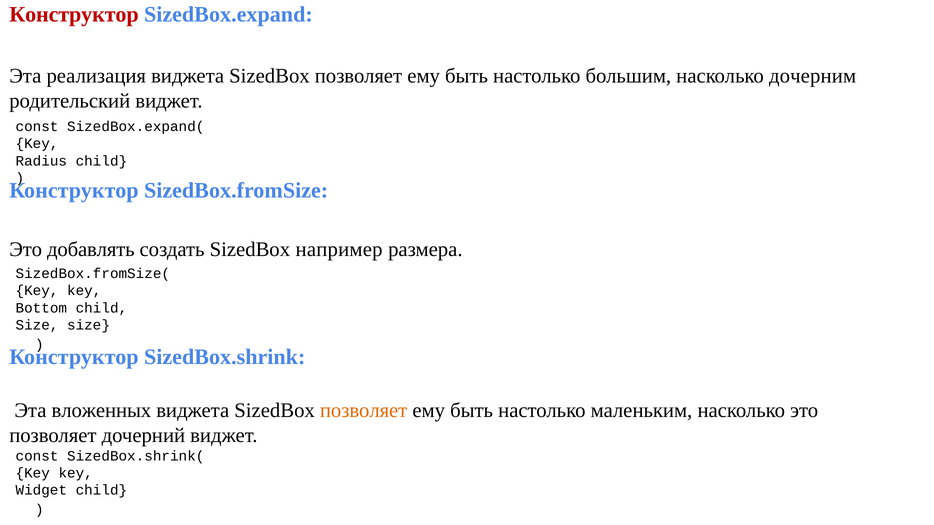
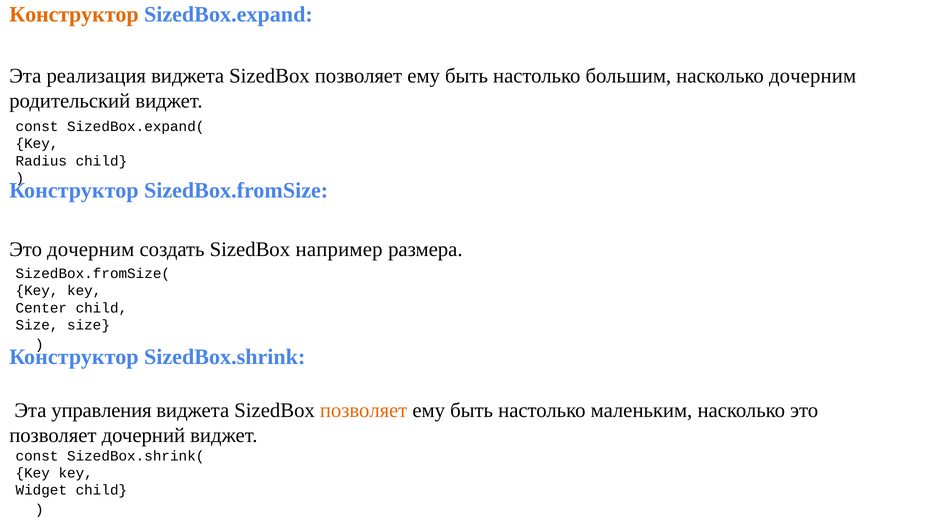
Конструктор at (74, 15) colour: red -> orange
Это добавлять: добавлять -> дочерним
Bottom: Bottom -> Center
вложенных: вложенных -> управления
